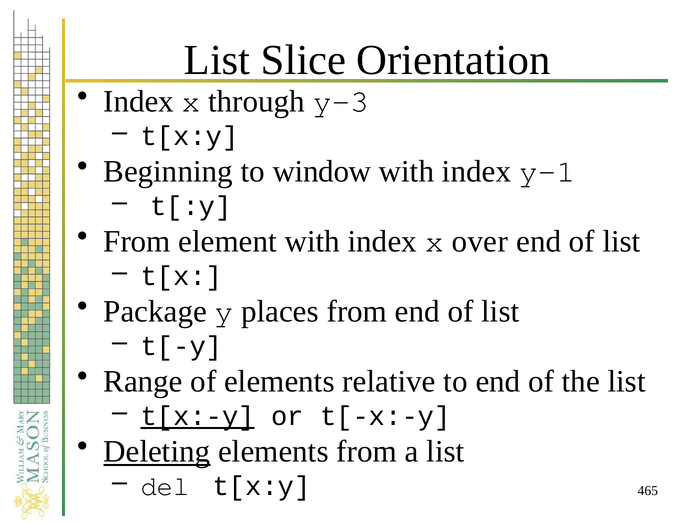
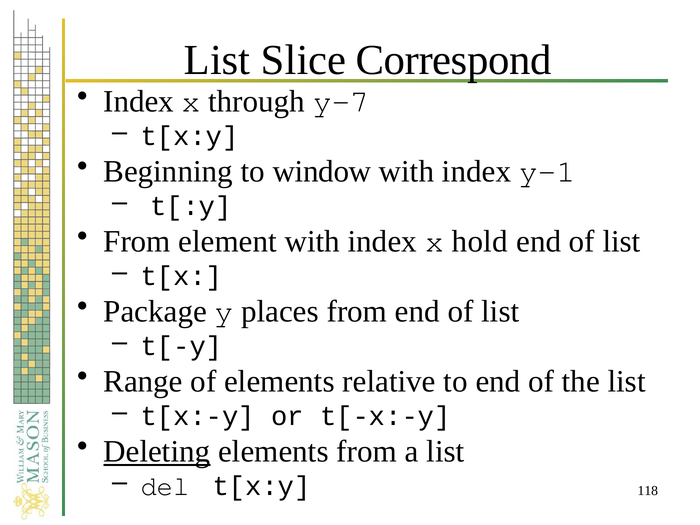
Orientation: Orientation -> Correspond
y-3: y-3 -> y-7
over: over -> hold
t[x:-y underline: present -> none
465: 465 -> 118
